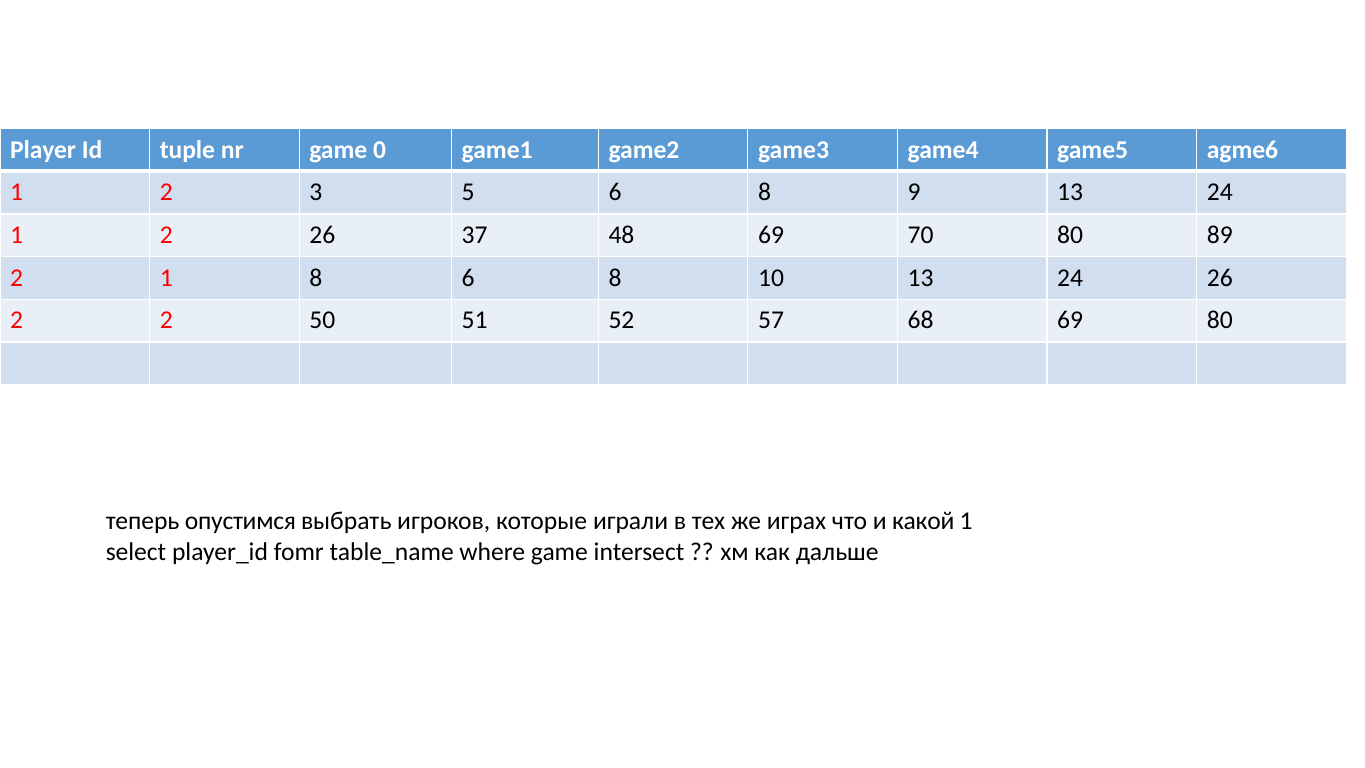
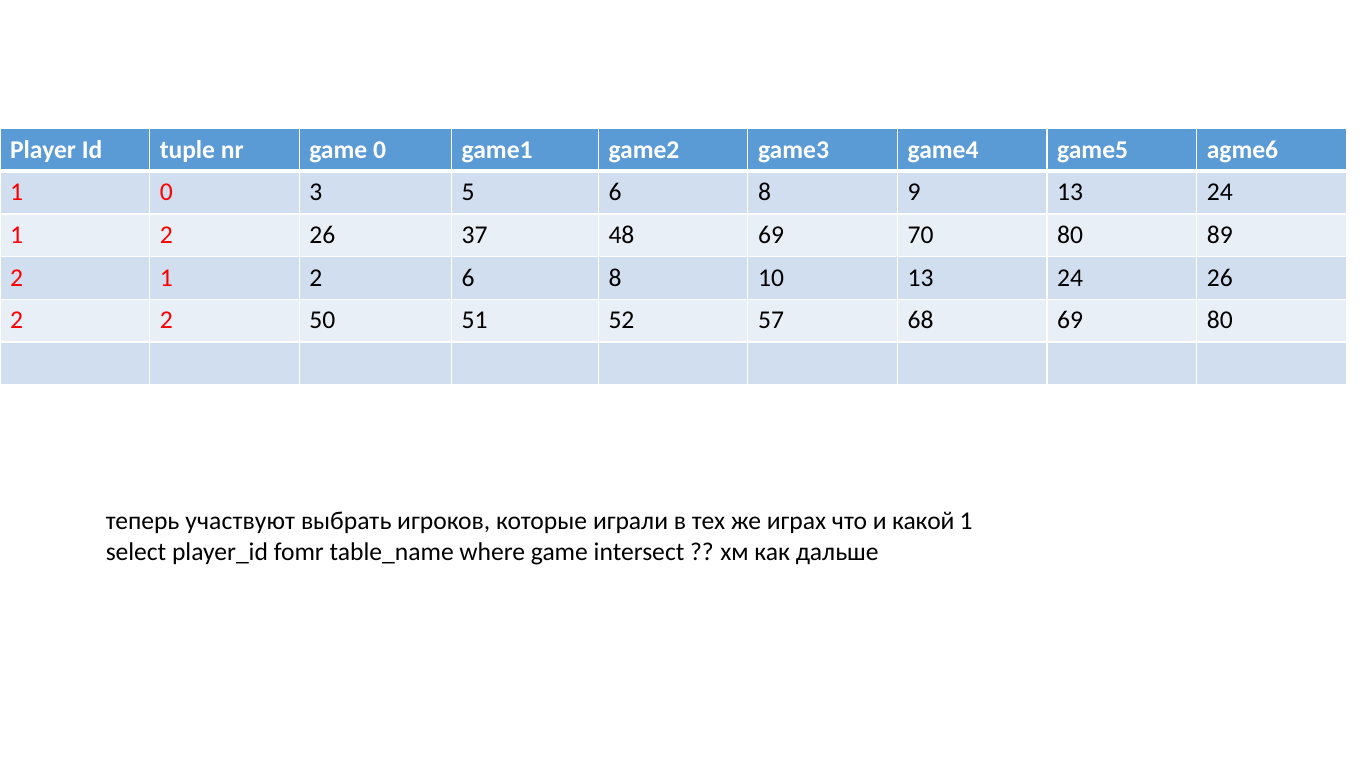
2 at (166, 192): 2 -> 0
2 1 8: 8 -> 2
опустимся: опустимся -> участвуют
